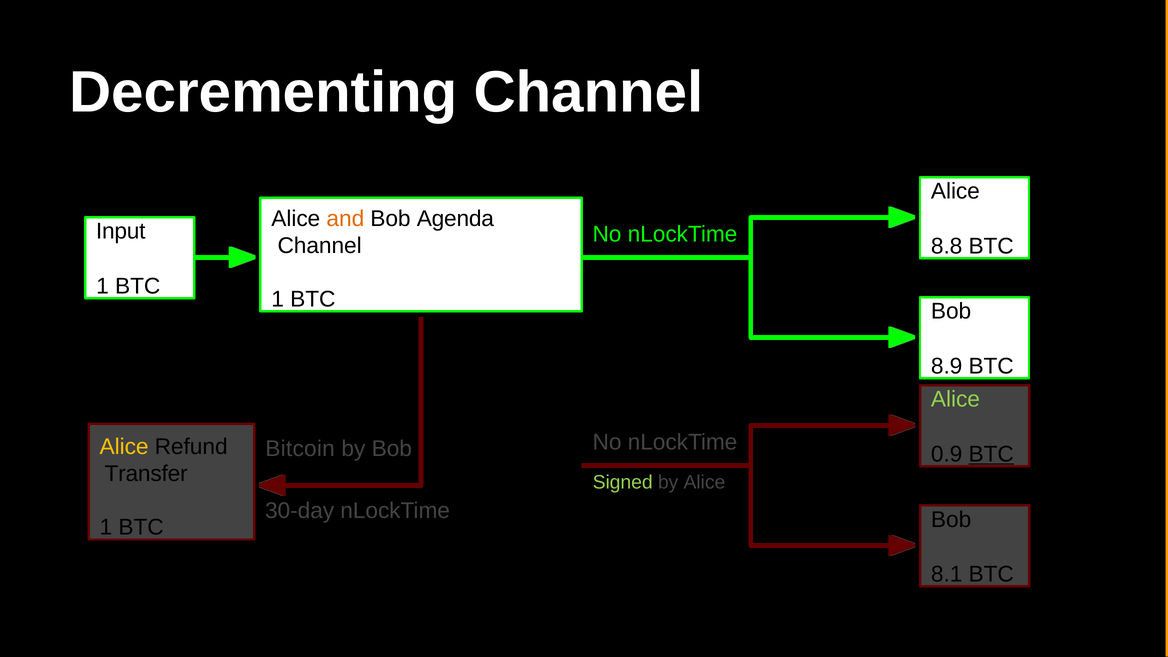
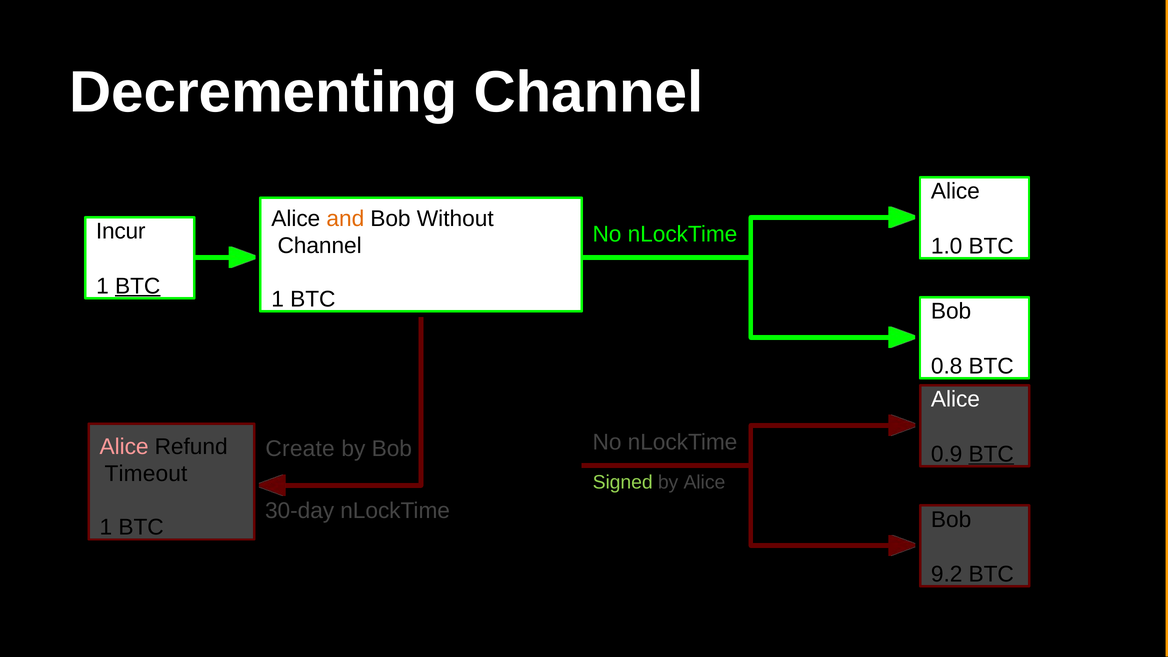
Agenda: Agenda -> Without
Input: Input -> Incur
8.8: 8.8 -> 1.0
BTC at (138, 286) underline: none -> present
8.9: 8.9 -> 0.8
Alice at (955, 400) colour: light green -> white
Alice at (124, 447) colour: yellow -> pink
Bitcoin: Bitcoin -> Create
Transfer: Transfer -> Timeout
8.1: 8.1 -> 9.2
